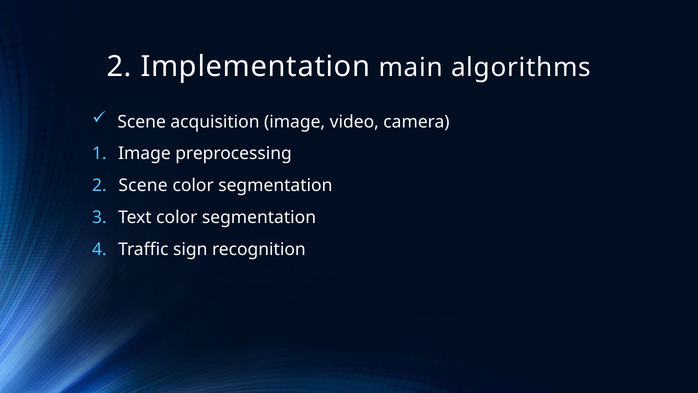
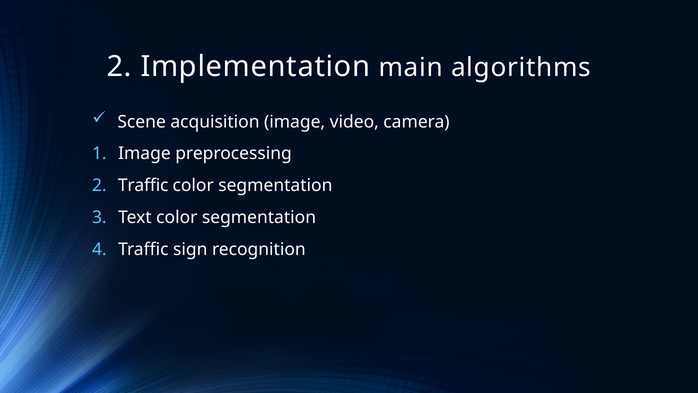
2 Scene: Scene -> Traffic
